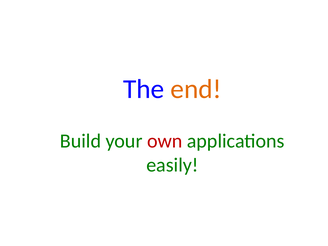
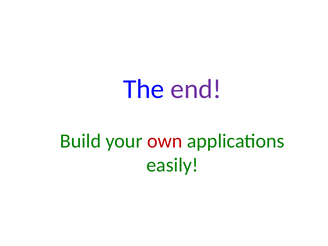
end colour: orange -> purple
